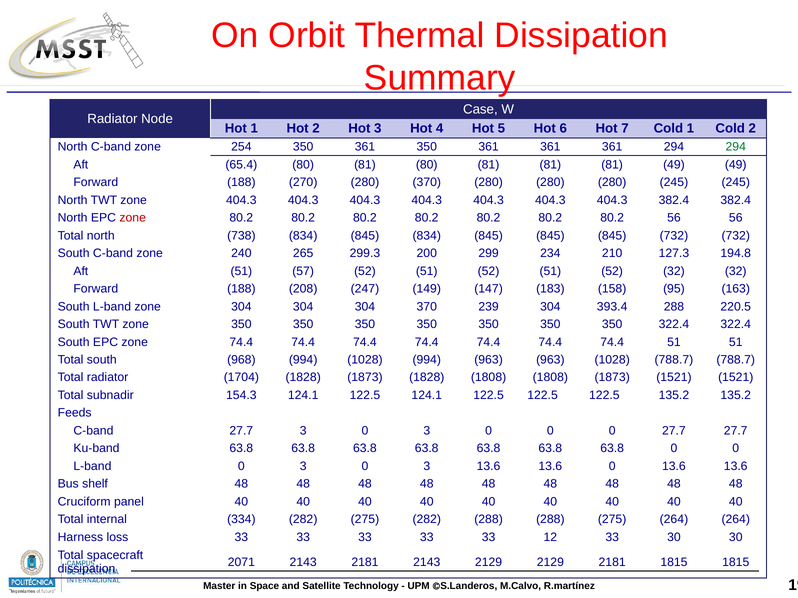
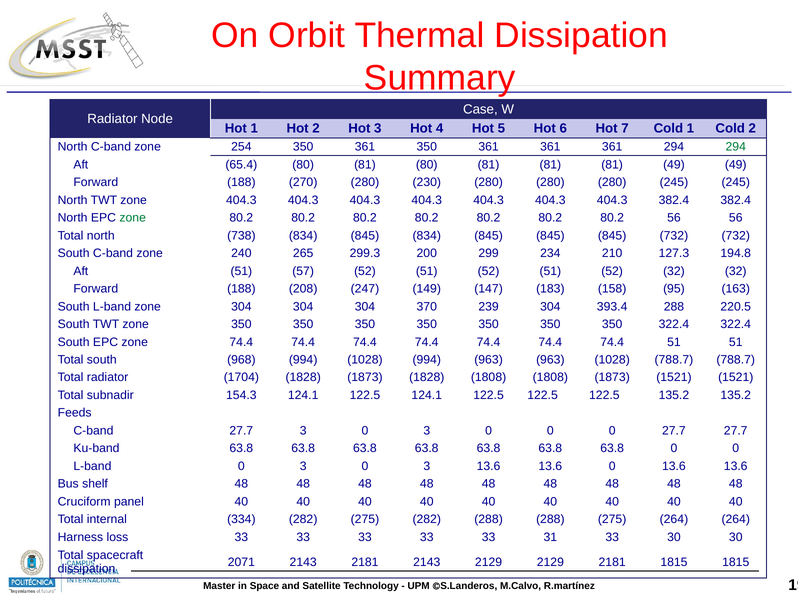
280 370: 370 -> 230
zone at (133, 218) colour: red -> green
12: 12 -> 31
